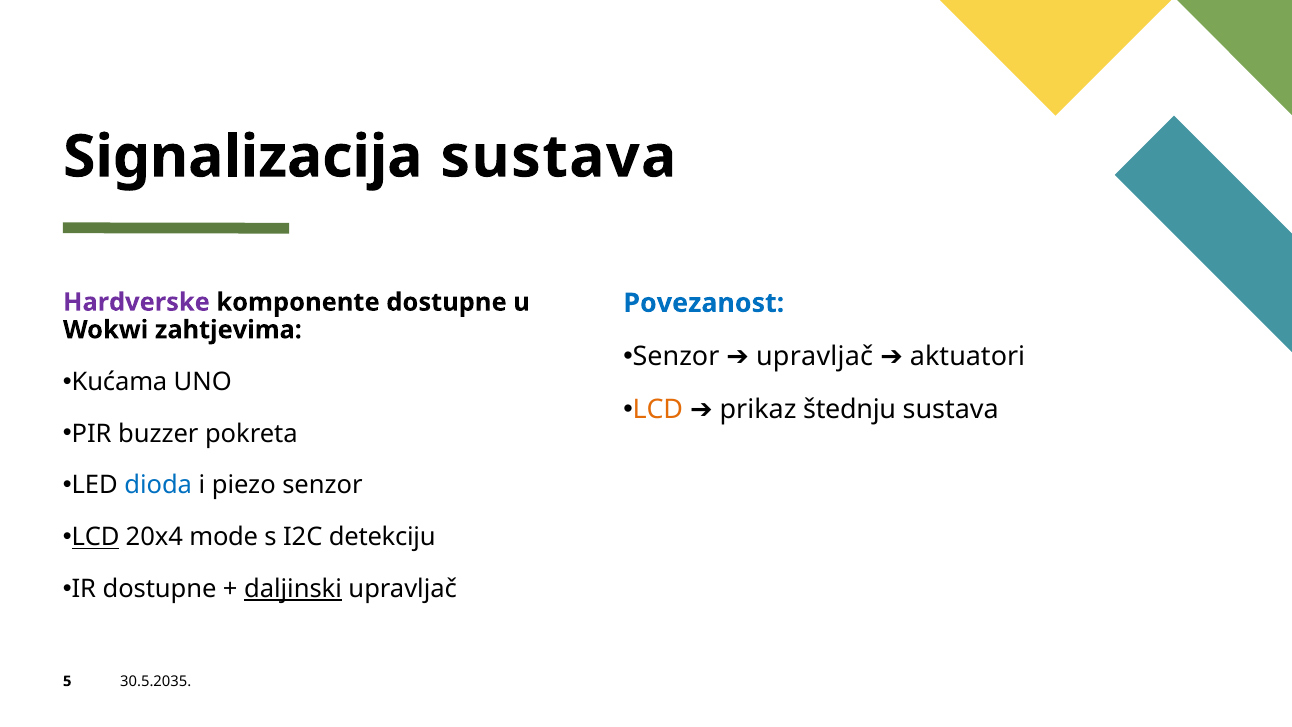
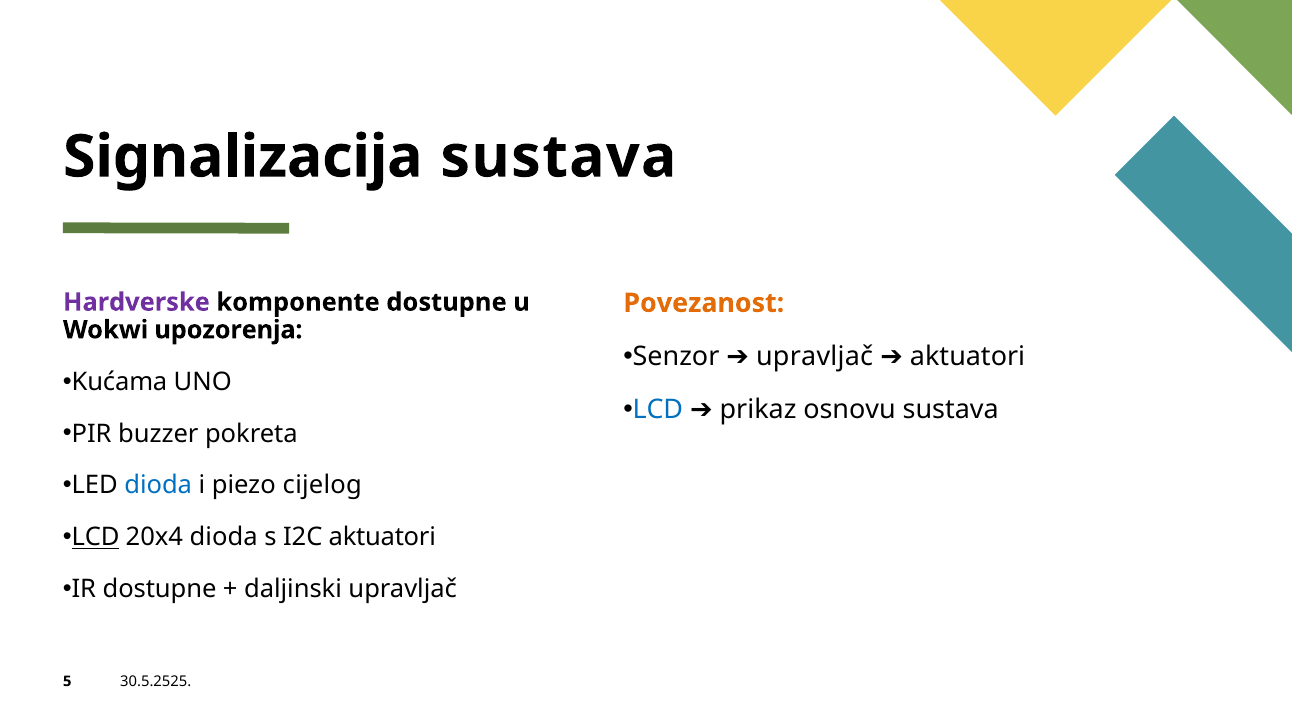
Povezanost colour: blue -> orange
zahtjevima: zahtjevima -> upozorenja
LCD at (658, 410) colour: orange -> blue
štednju: štednju -> osnovu
piezo senzor: senzor -> cijelog
20x4 mode: mode -> dioda
I2C detekciju: detekciju -> aktuatori
daljinski underline: present -> none
30.5.2035: 30.5.2035 -> 30.5.2525
